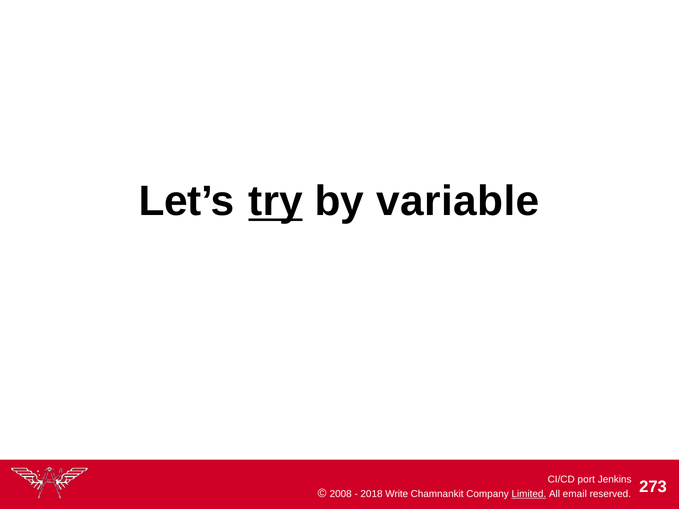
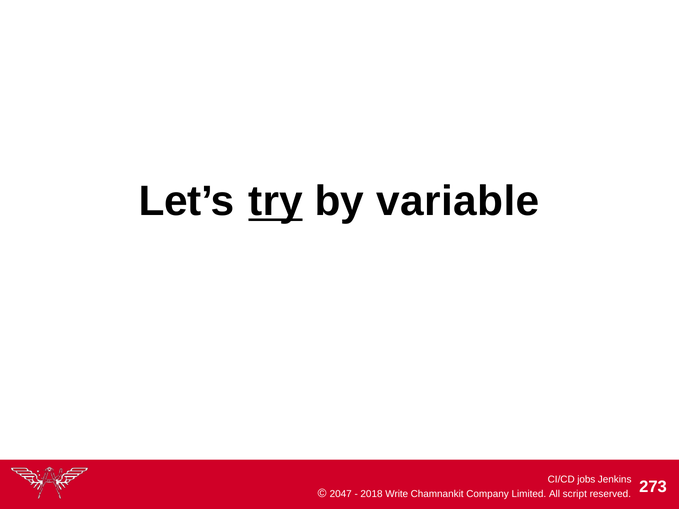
port: port -> jobs
2008: 2008 -> 2047
Limited underline: present -> none
email: email -> script
